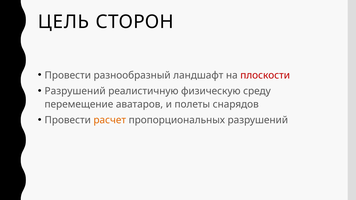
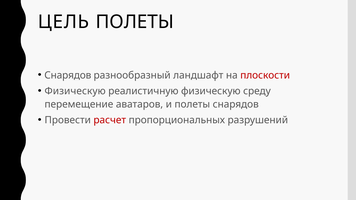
ЦЕЛЬ СТОРОН: СТОРОН -> ПОЛЕТЫ
Провести at (68, 75): Провести -> Снарядов
Разрушений at (75, 91): Разрушений -> Физическую
расчет colour: orange -> red
